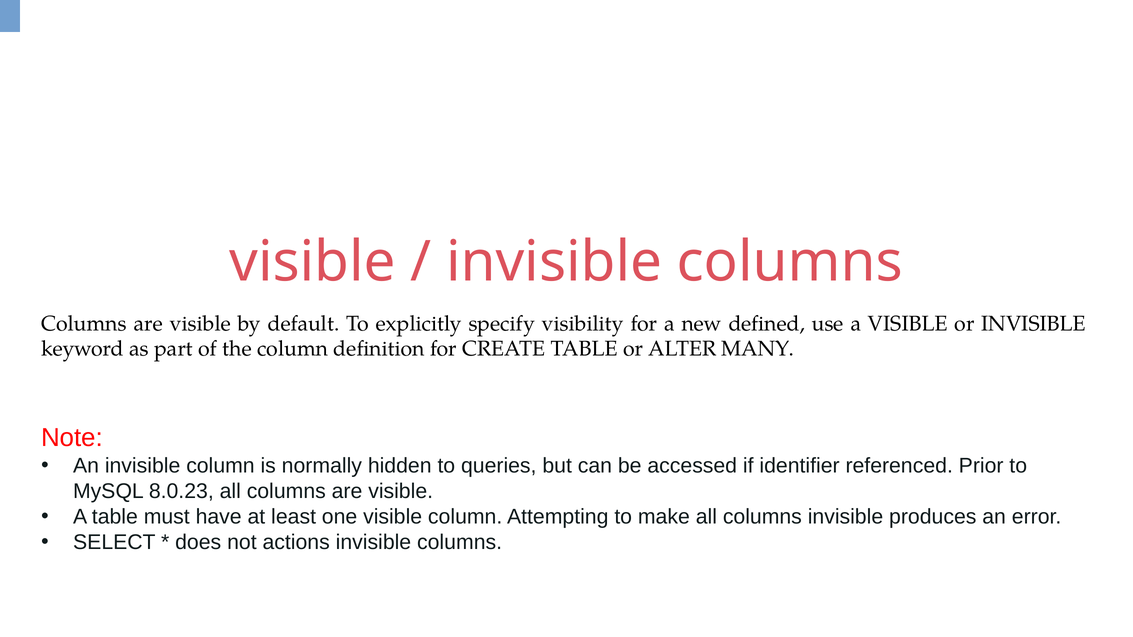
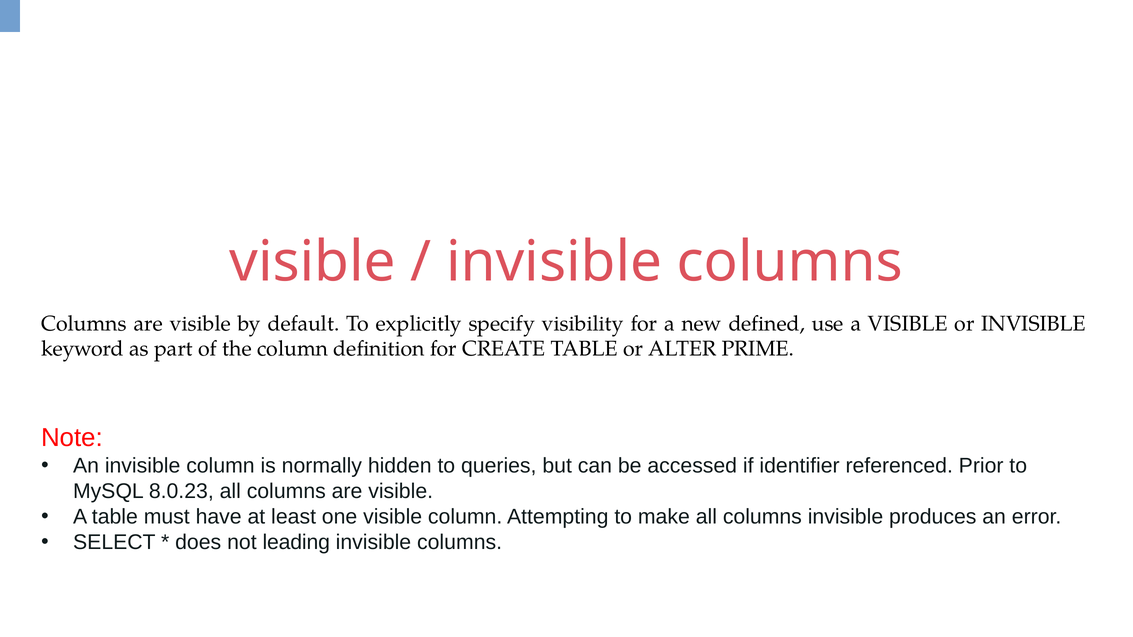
MANY: MANY -> PRIME
actions: actions -> leading
